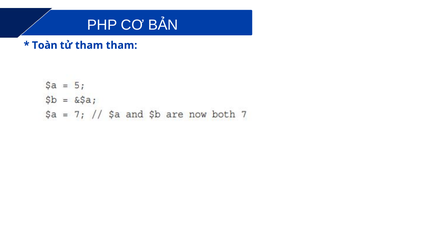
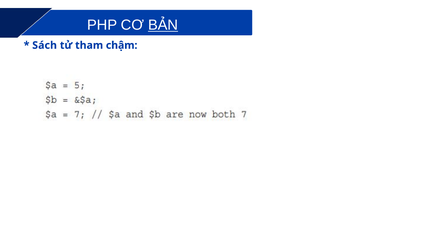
BẢN underline: none -> present
Toàn: Toàn -> Sách
tham tham: tham -> chậm
